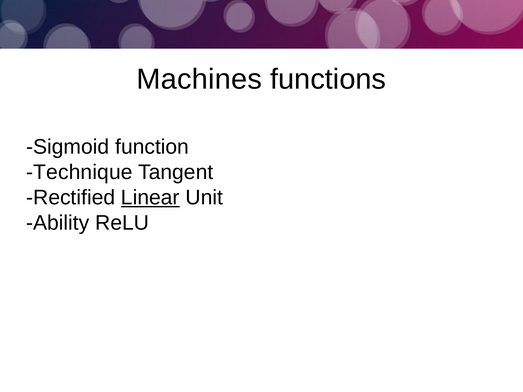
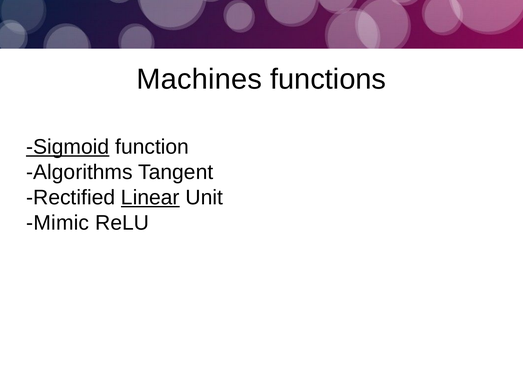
Sigmoid underline: none -> present
Technique: Technique -> Algorithms
Ability: Ability -> Mimic
